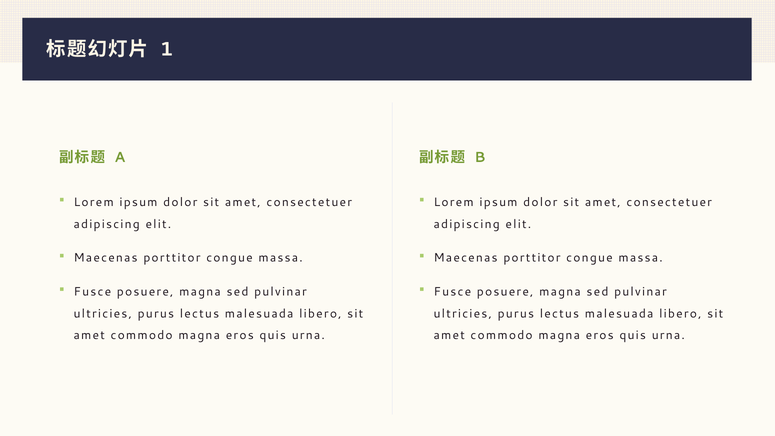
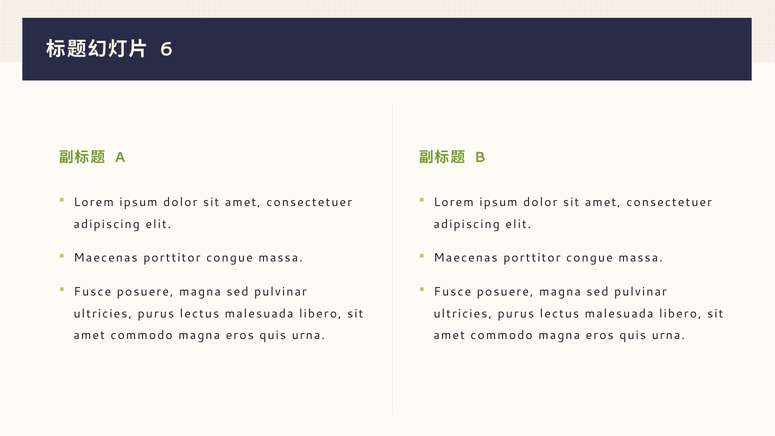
1: 1 -> 6
